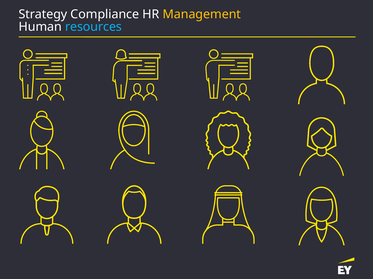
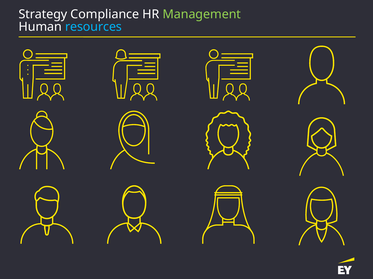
Management colour: yellow -> light green
